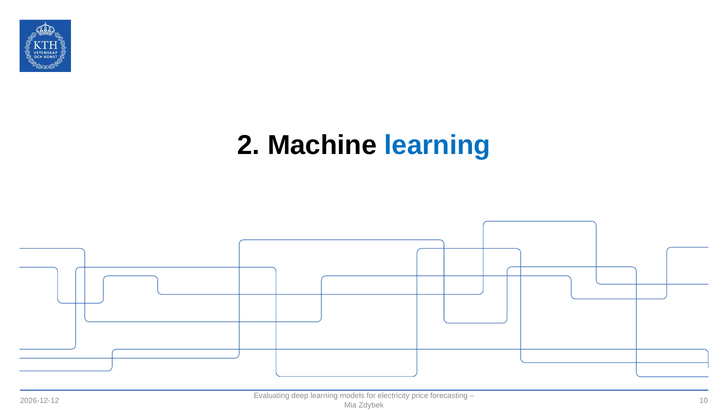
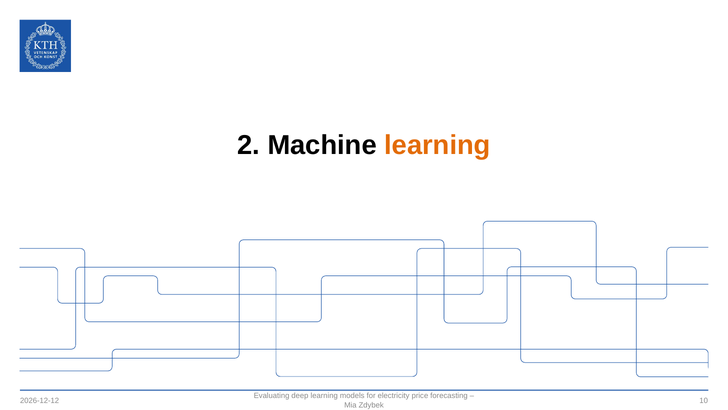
learning at (437, 145) colour: blue -> orange
